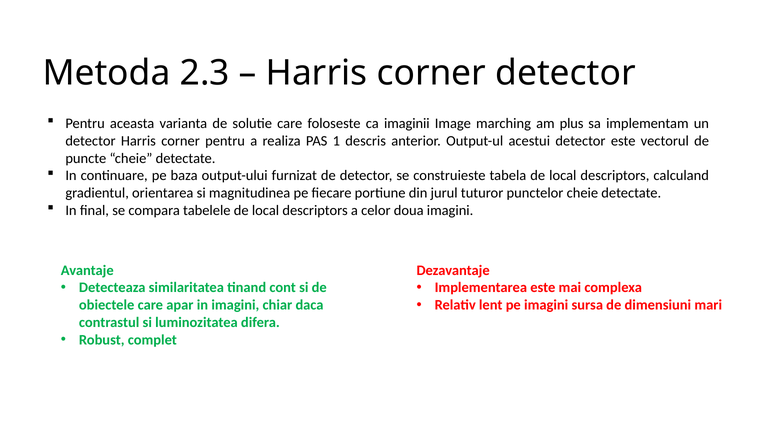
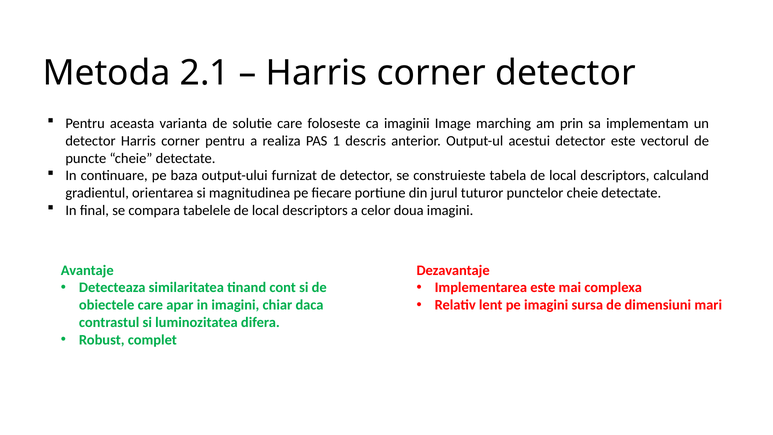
2.3: 2.3 -> 2.1
plus: plus -> prin
